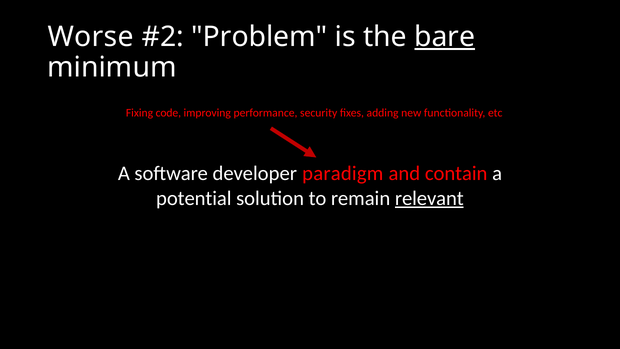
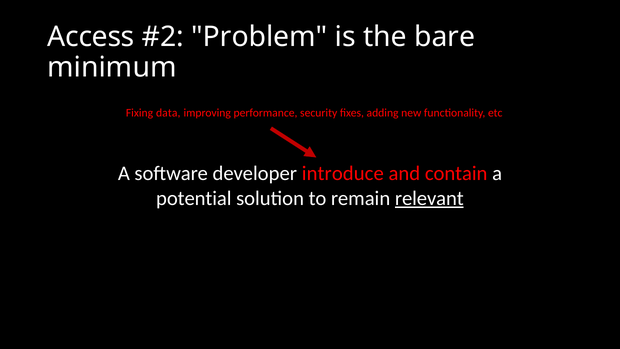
Worse: Worse -> Access
bare underline: present -> none
code: code -> data
paradigm: paradigm -> introduce
